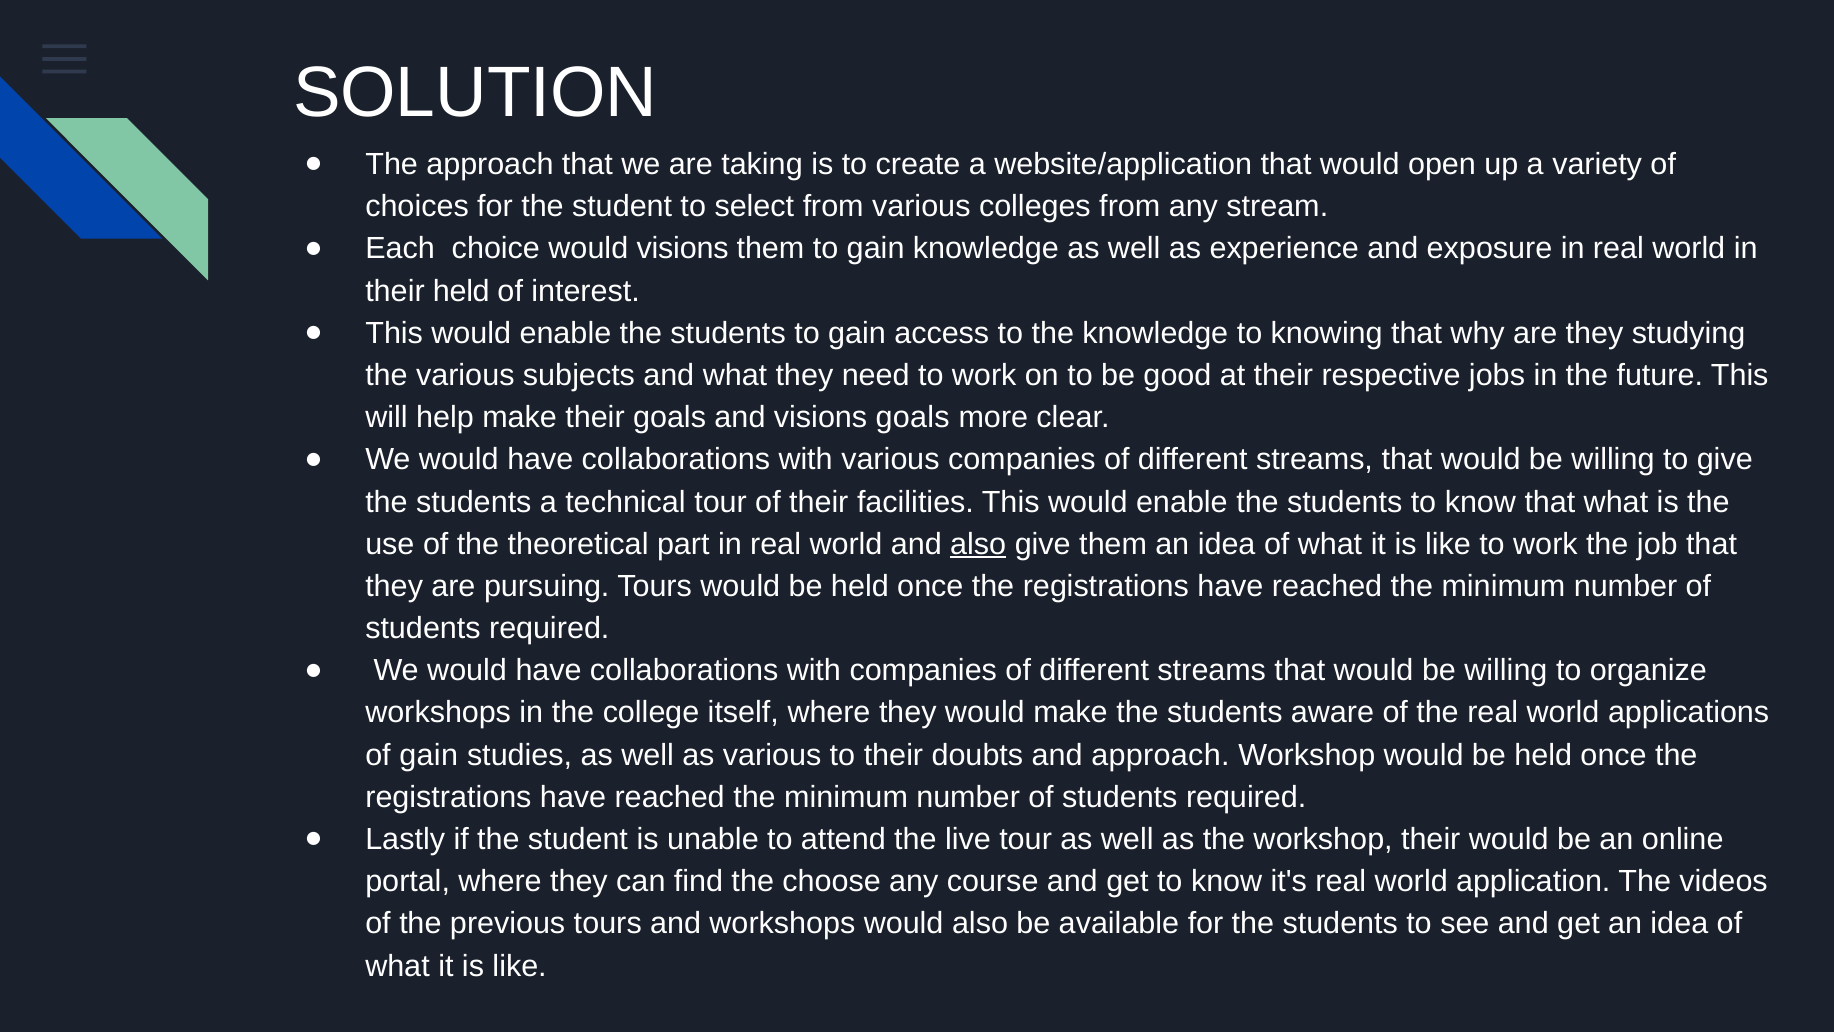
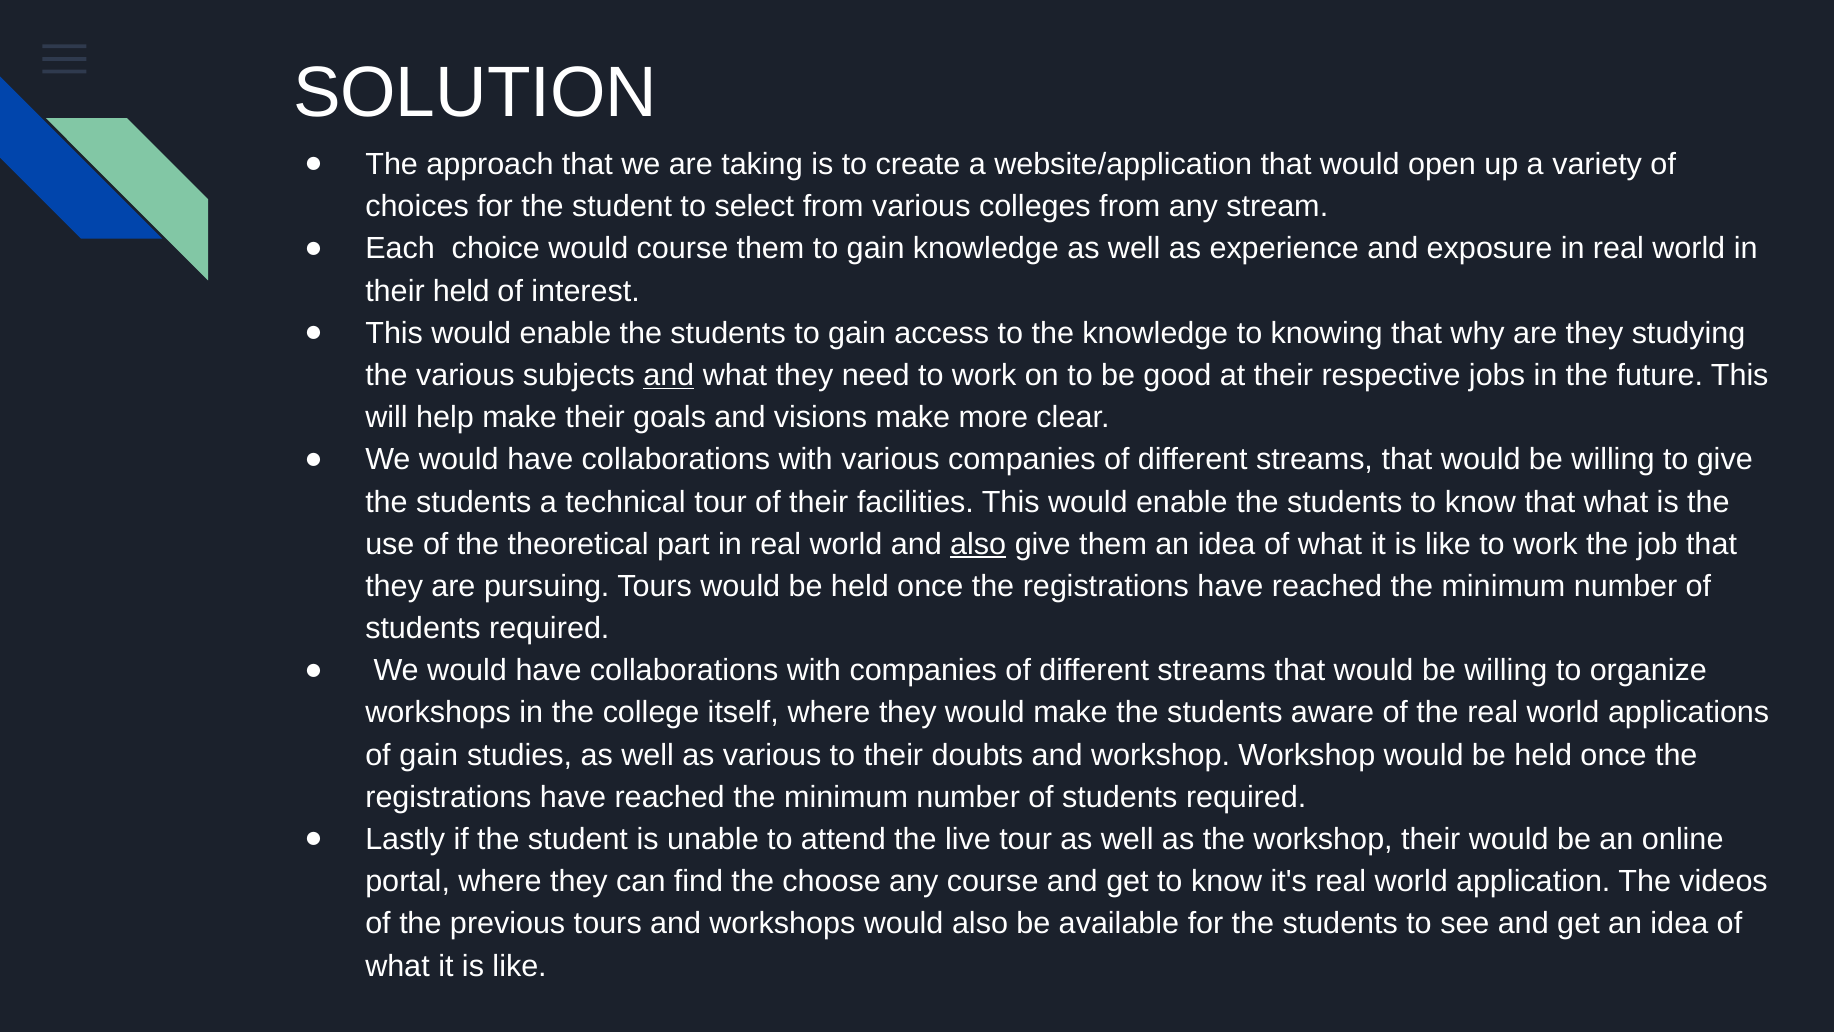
would visions: visions -> course
and at (669, 375) underline: none -> present
visions goals: goals -> make
and approach: approach -> workshop
